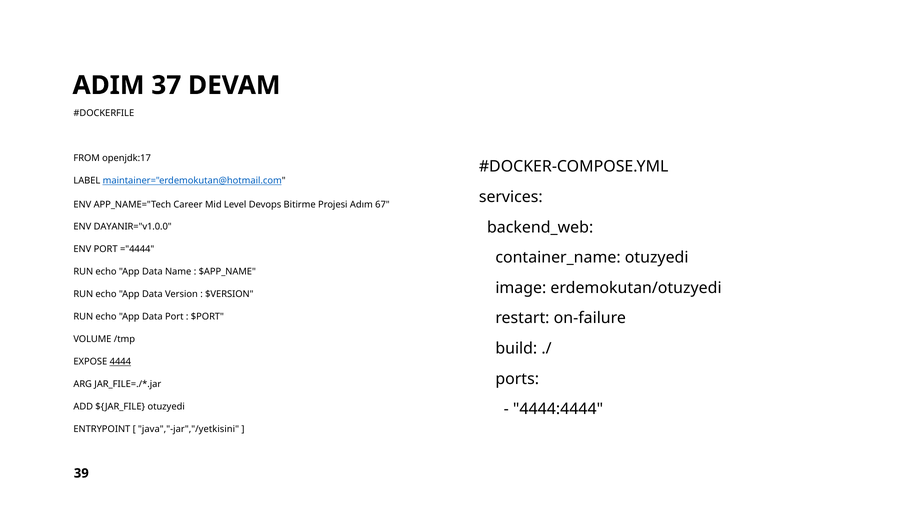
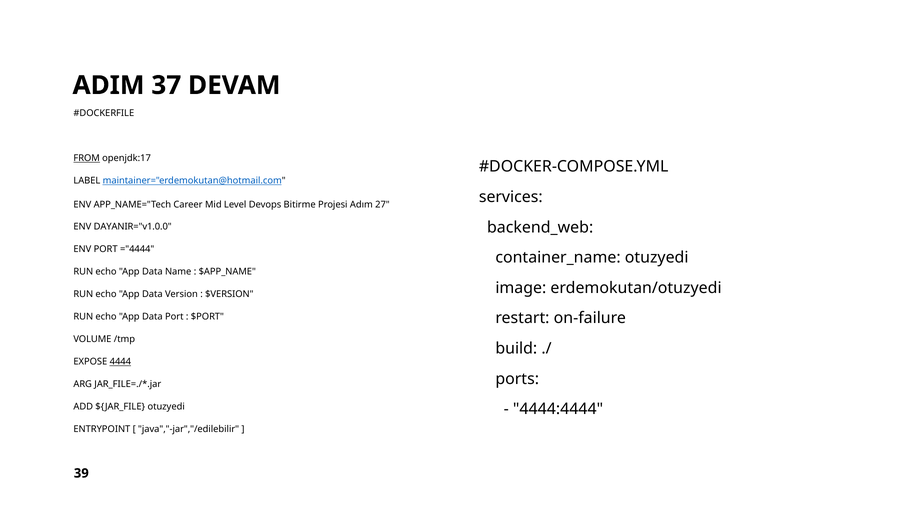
FROM underline: none -> present
67: 67 -> 27
java","-jar","/yetkisini: java","-jar","/yetkisini -> java","-jar","/edilebilir
